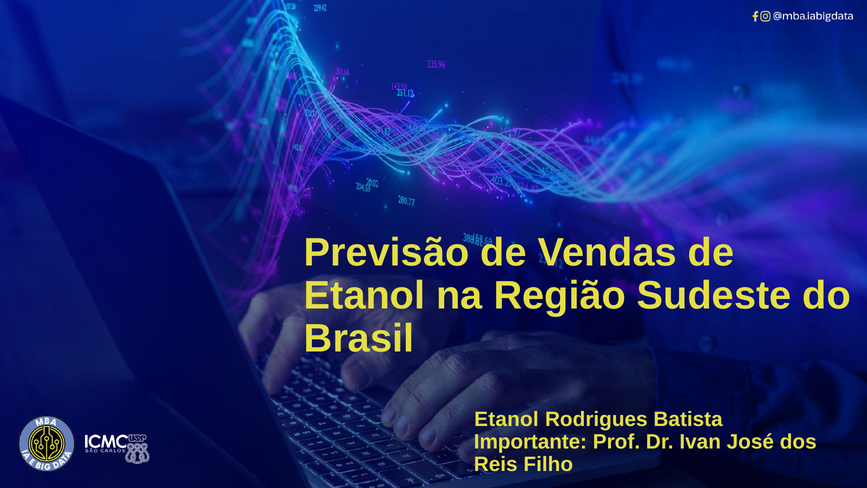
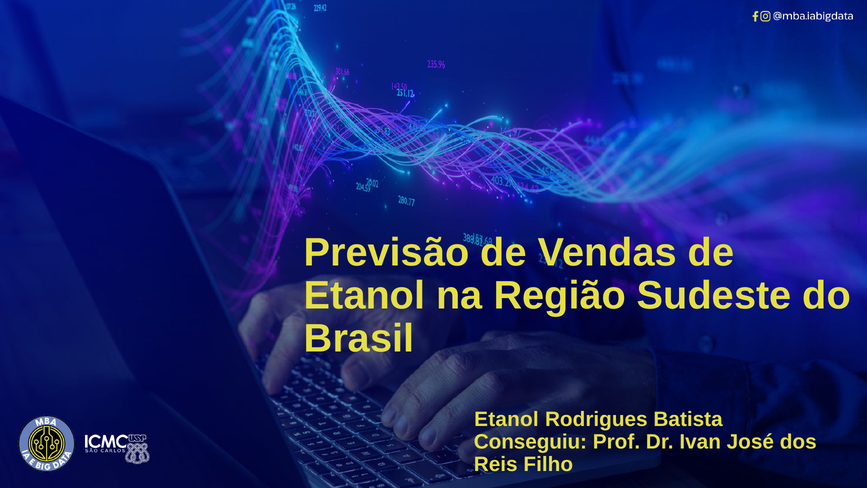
Importante: Importante -> Conseguiu
